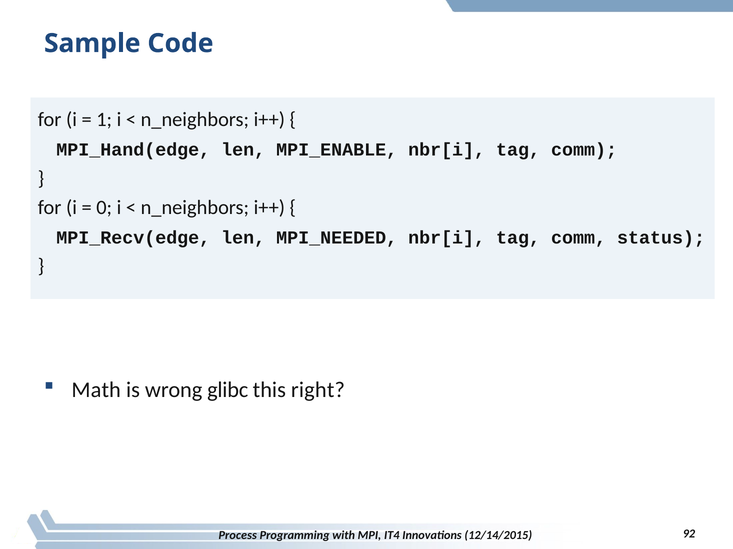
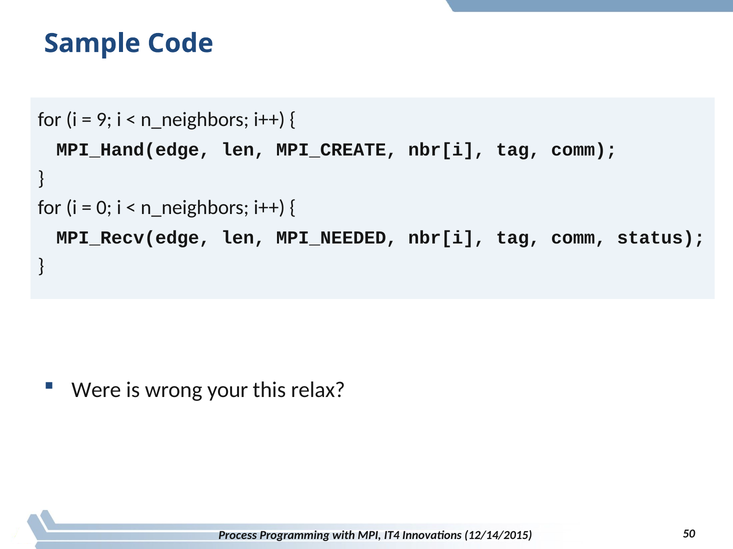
1: 1 -> 9
MPI_ENABLE: MPI_ENABLE -> MPI_CREATE
Math: Math -> Were
glibc: glibc -> your
right: right -> relax
92: 92 -> 50
